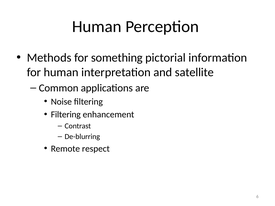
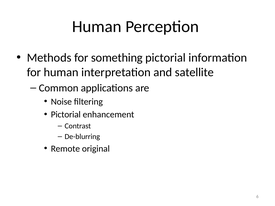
Filtering at (66, 115): Filtering -> Pictorial
respect: respect -> original
